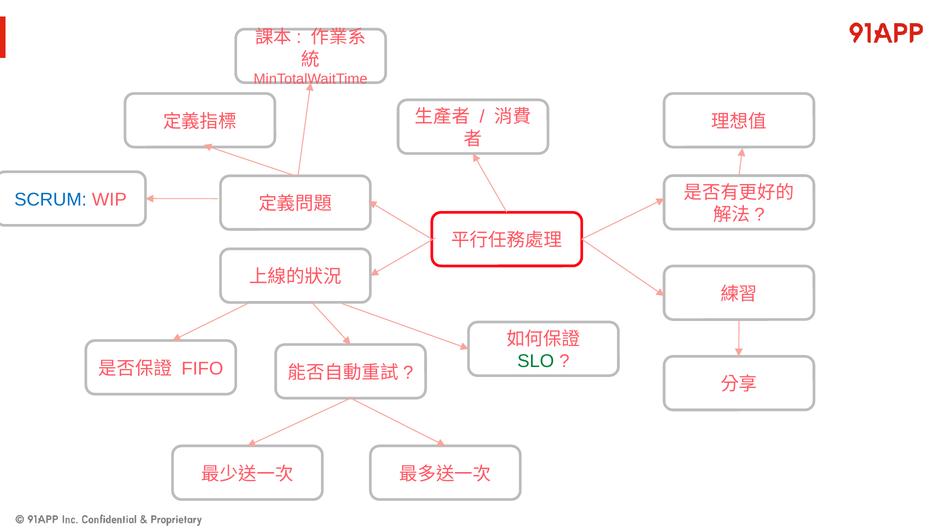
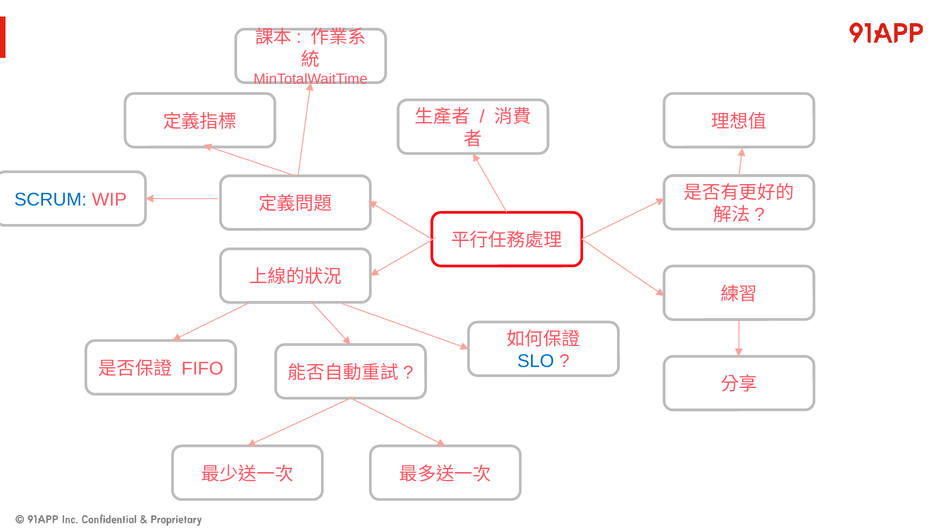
SLO colour: green -> blue
